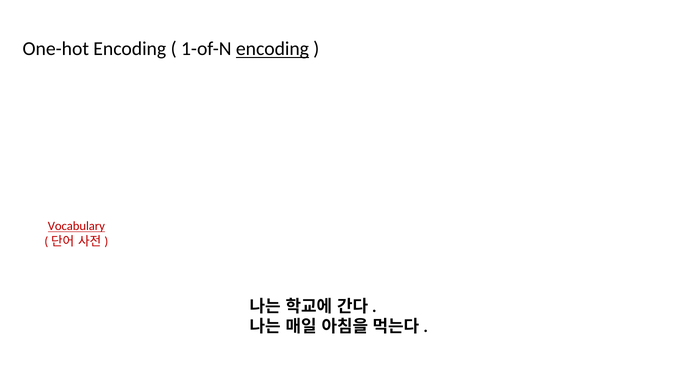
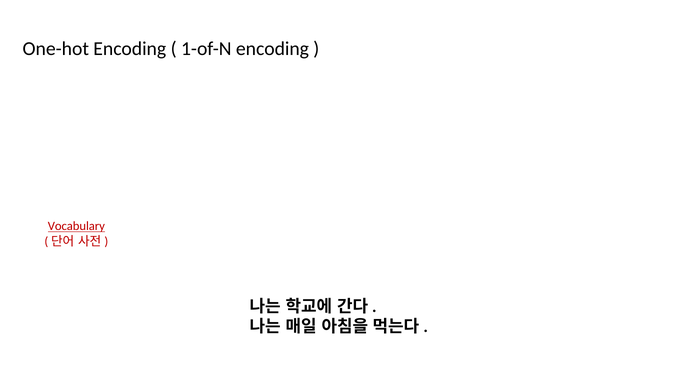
encoding at (272, 49) underline: present -> none
